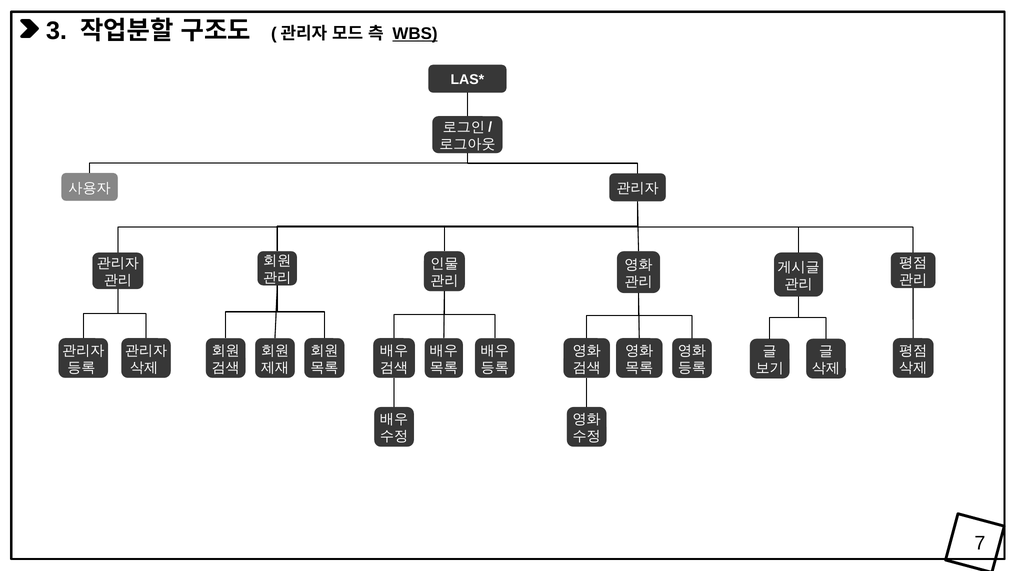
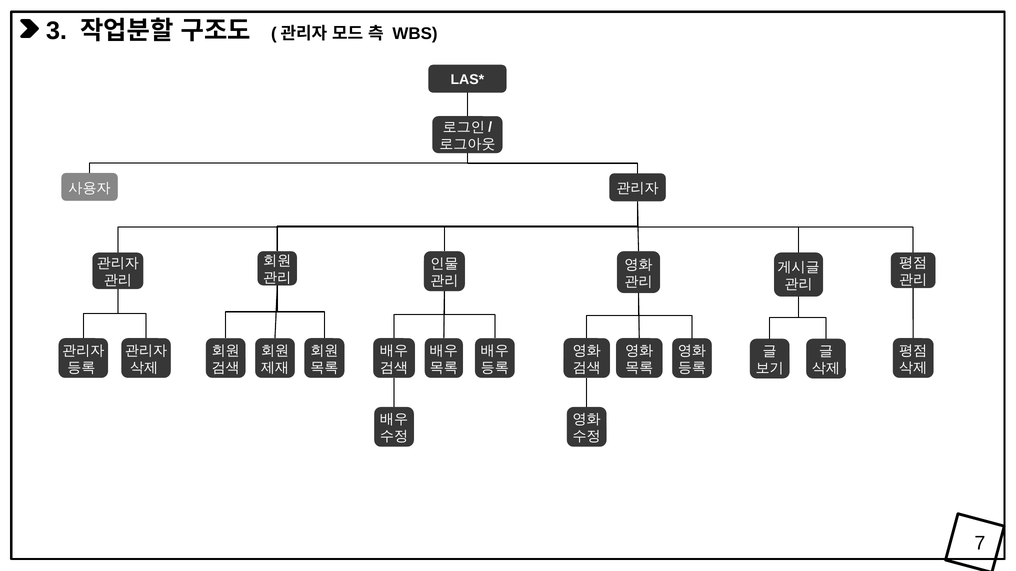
WBS underline: present -> none
